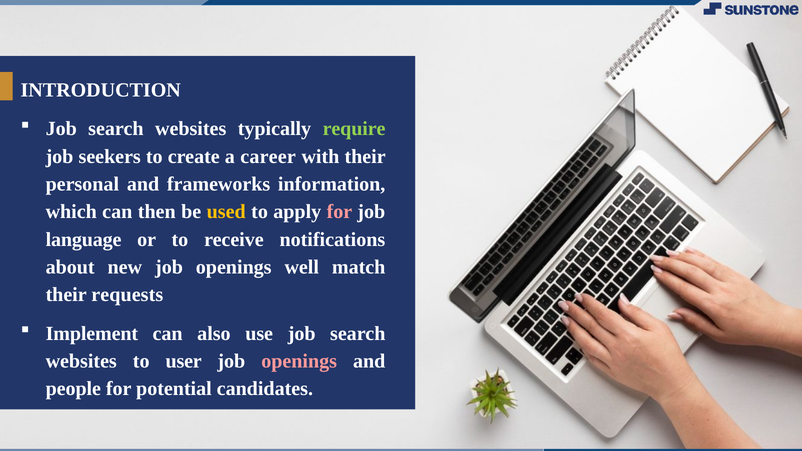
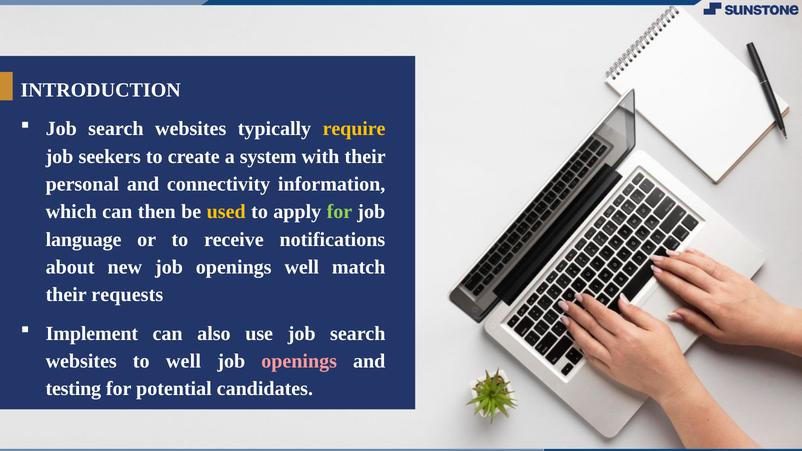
require colour: light green -> yellow
career: career -> system
frameworks: frameworks -> connectivity
for at (339, 212) colour: pink -> light green
to user: user -> well
people: people -> testing
